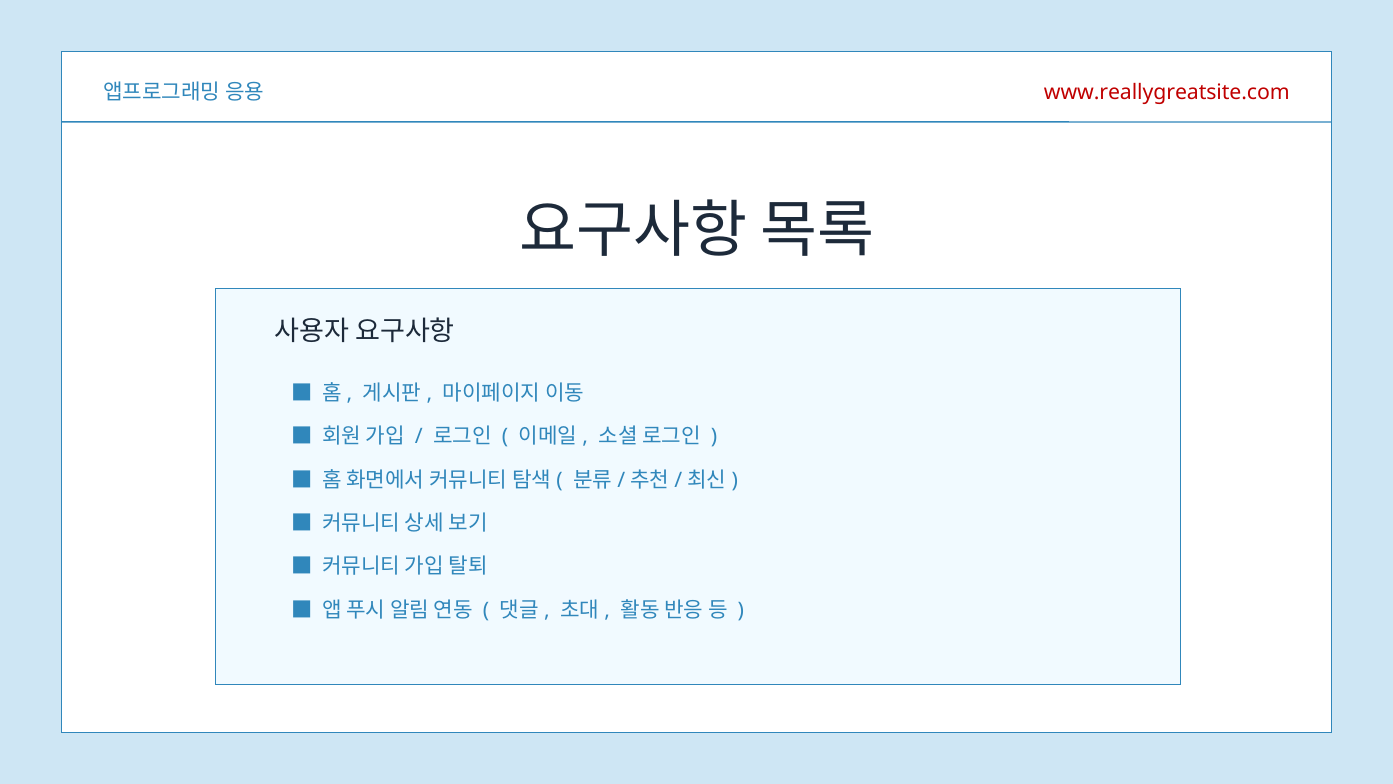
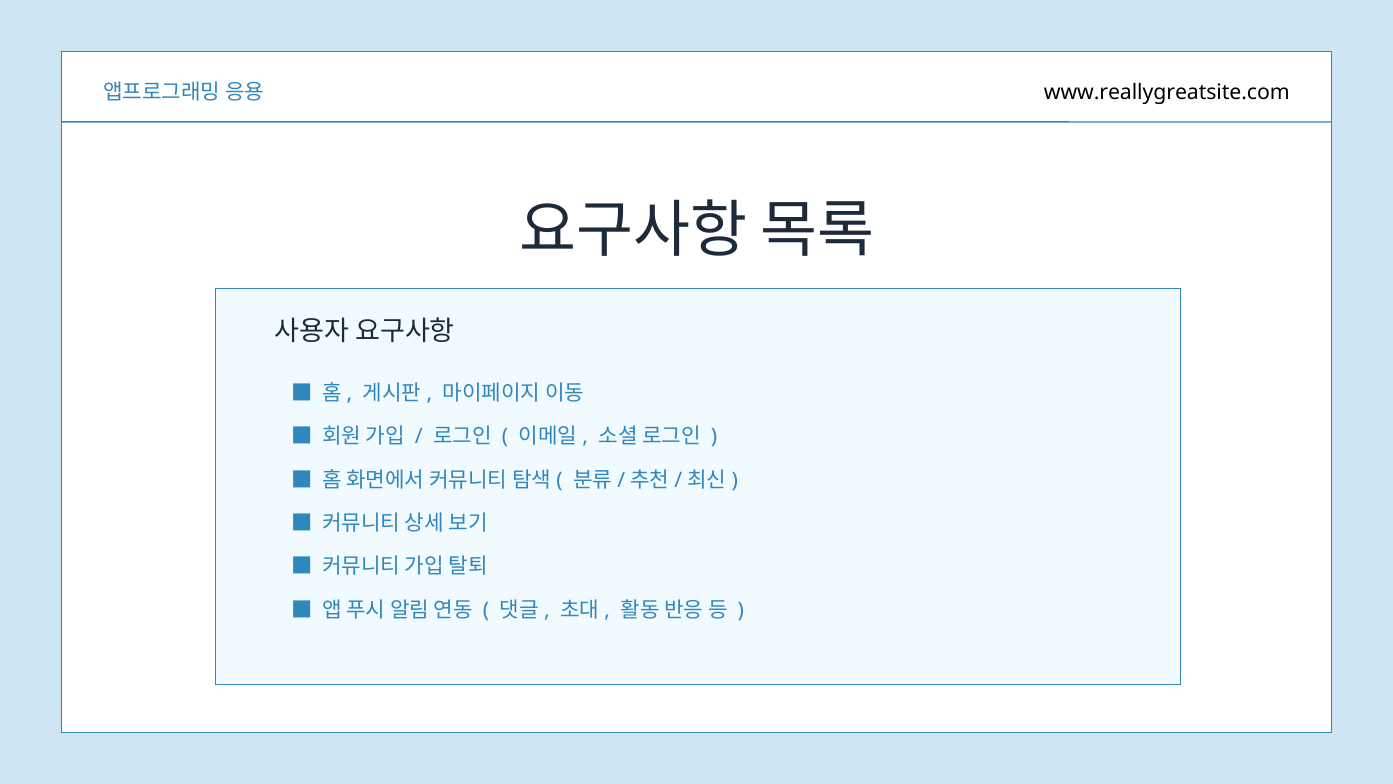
www.reallygreatsite.com colour: red -> black
